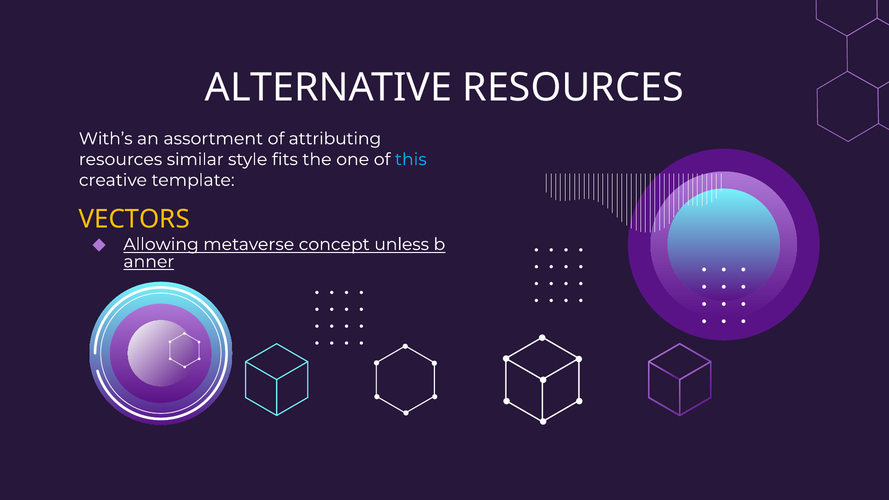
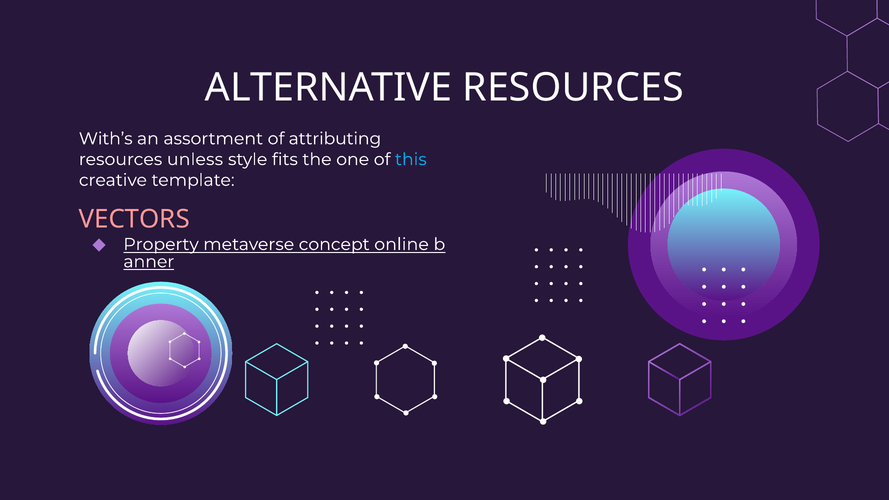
similar: similar -> unless
VECTORS colour: yellow -> pink
Allowing: Allowing -> Property
unless: unless -> online
